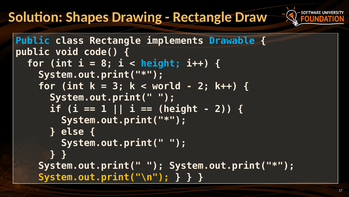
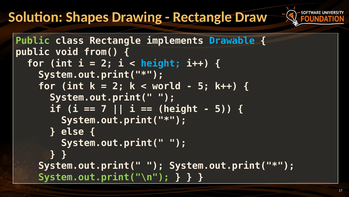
Public at (33, 41) colour: light blue -> light green
code(: code( -> from(
8 at (107, 63): 8 -> 2
3 at (118, 86): 3 -> 2
2 at (203, 86): 2 -> 5
1: 1 -> 7
2 at (223, 109): 2 -> 5
System.out.print("\n colour: yellow -> light green
